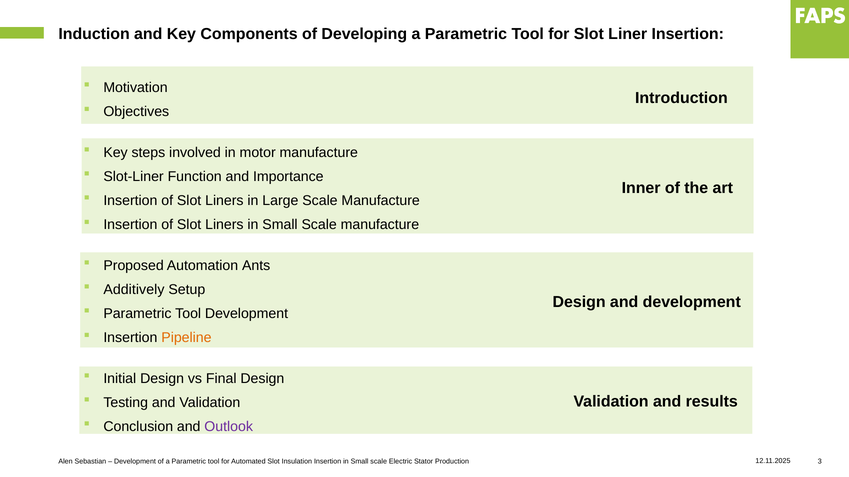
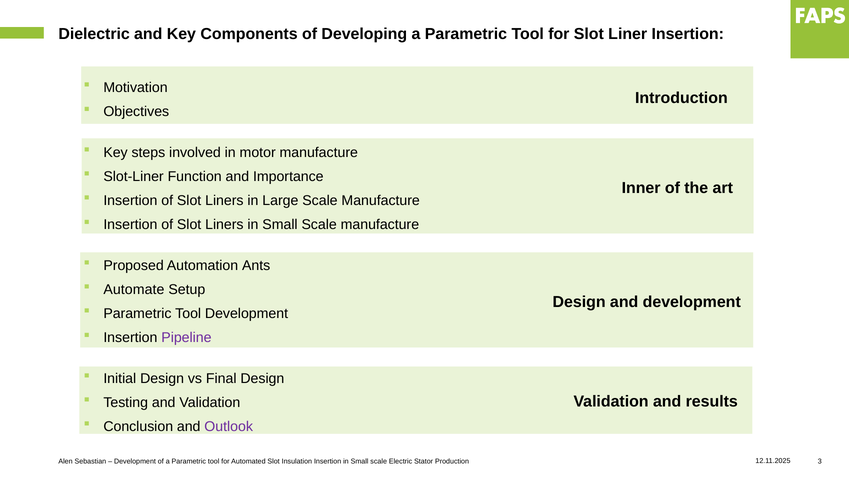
Induction: Induction -> Dielectric
Additively: Additively -> Automate
Pipeline colour: orange -> purple
